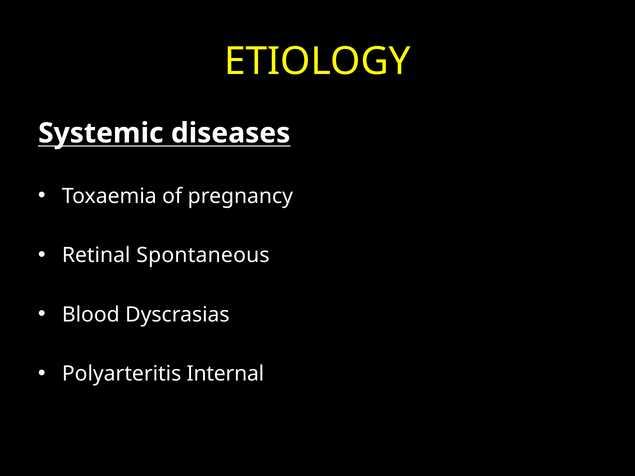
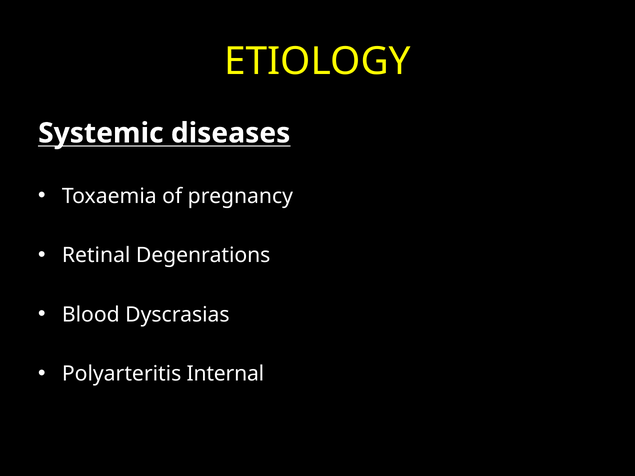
Spontaneous: Spontaneous -> Degenrations
